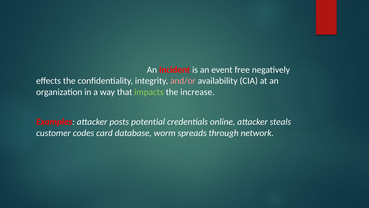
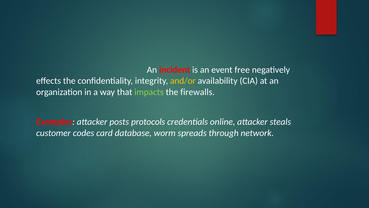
and/or colour: pink -> yellow
increase: increase -> firewalls
potential: potential -> protocols
